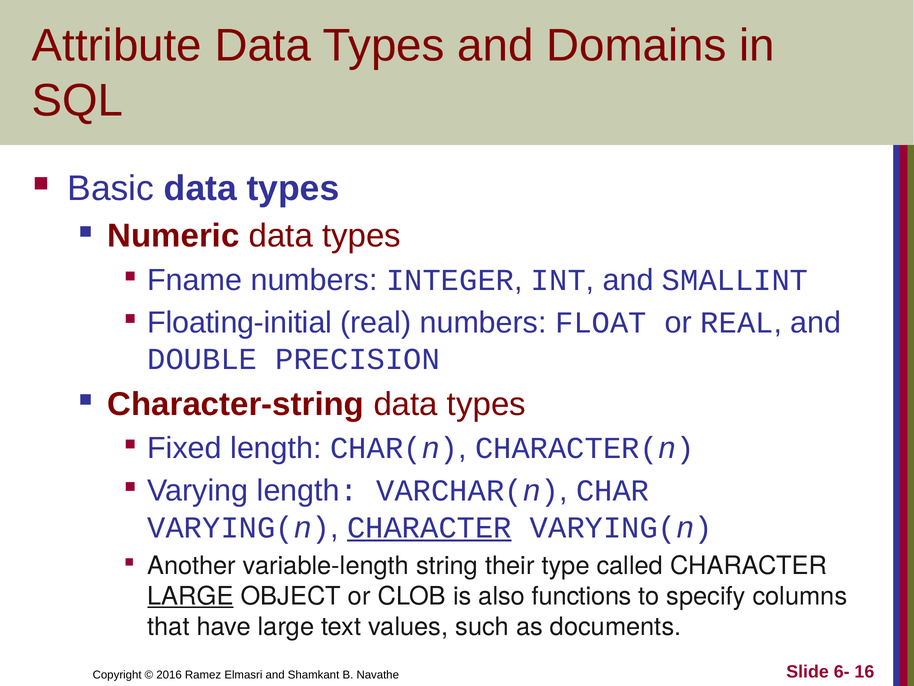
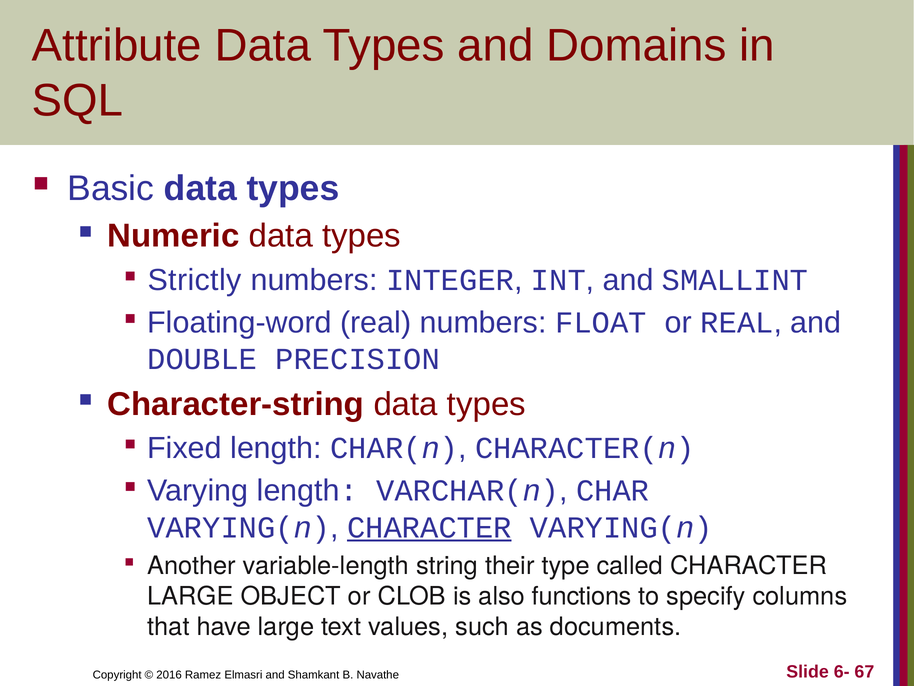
Fname: Fname -> Strictly
Floating-initial: Floating-initial -> Floating-word
LARGE at (190, 596) underline: present -> none
16: 16 -> 67
